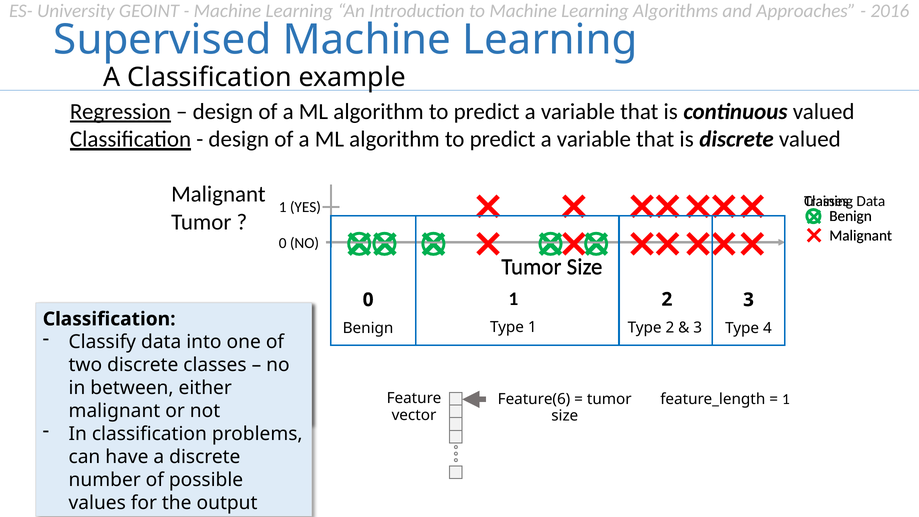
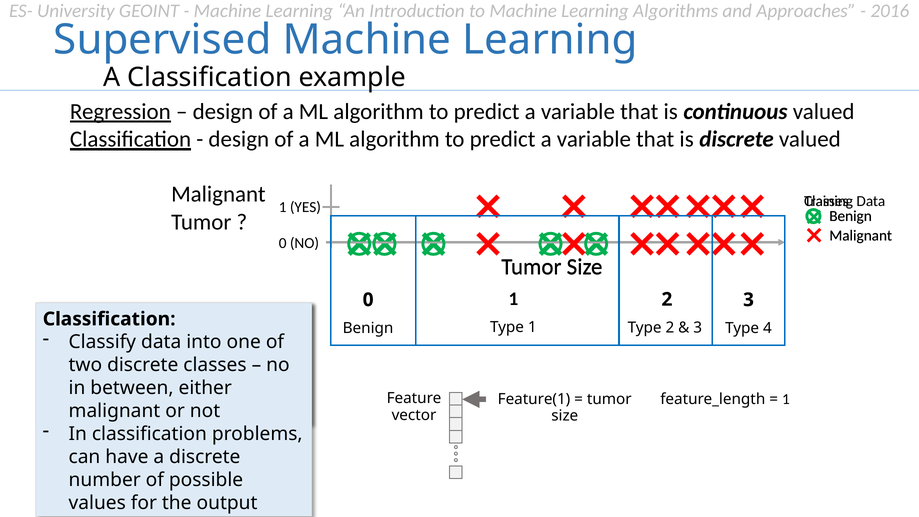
Feature(6: Feature(6 -> Feature(1
